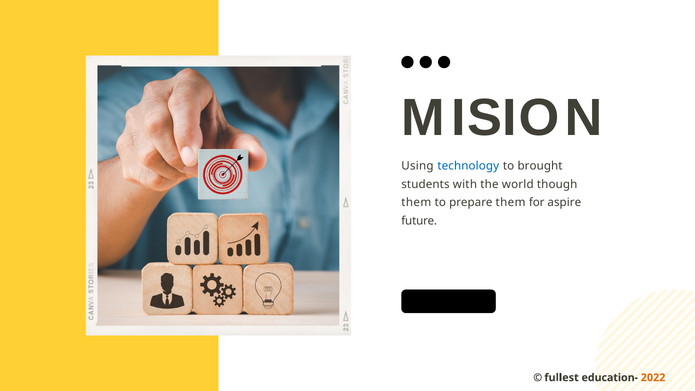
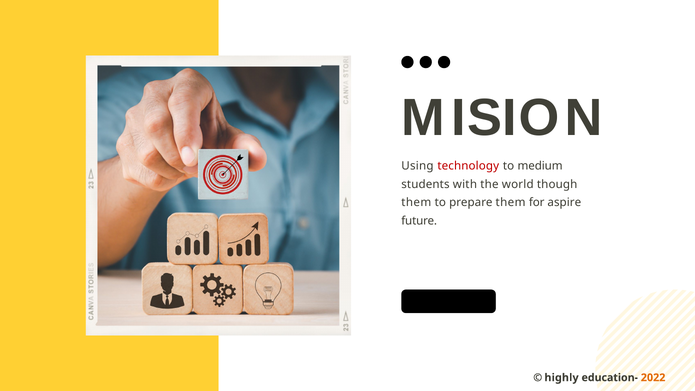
technology colour: blue -> red
brought: brought -> medium
fullest: fullest -> highly
